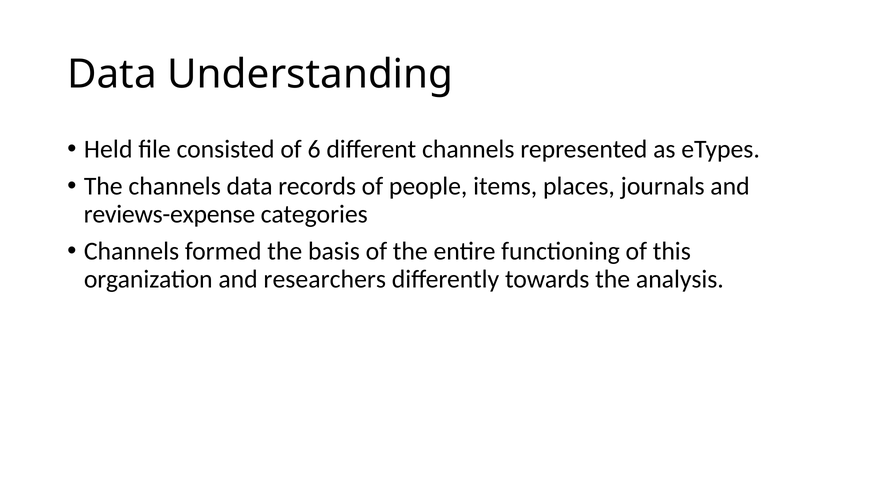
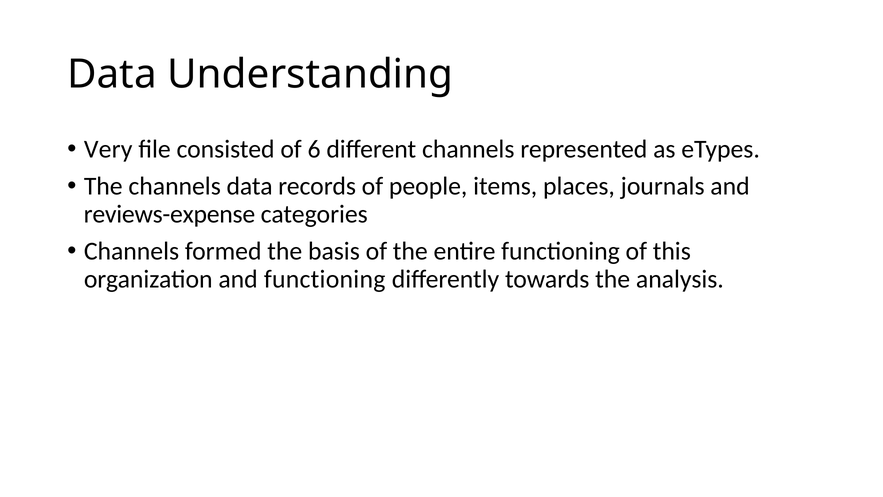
Held: Held -> Very
and researchers: researchers -> functioning
